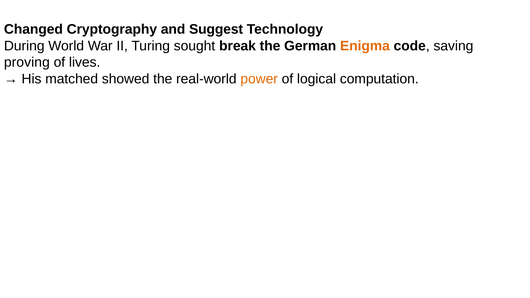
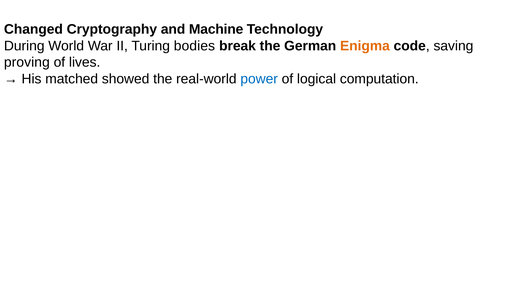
Suggest: Suggest -> Machine
sought: sought -> bodies
power colour: orange -> blue
